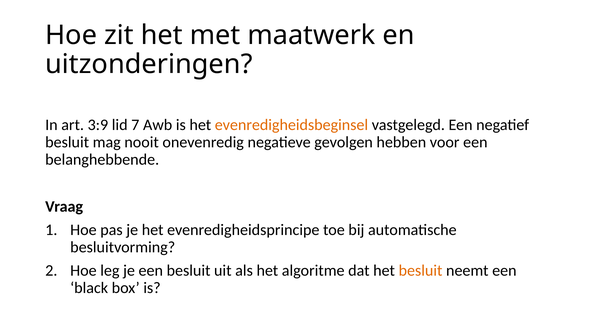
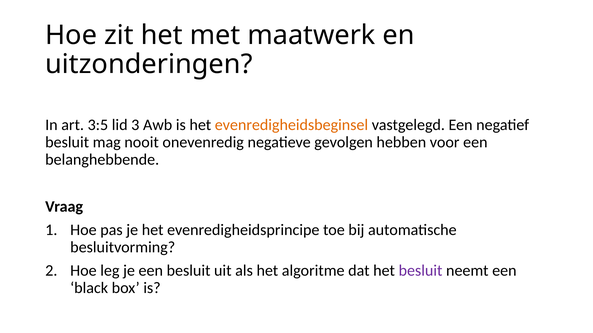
3:9: 3:9 -> 3:5
7: 7 -> 3
besluit at (421, 271) colour: orange -> purple
